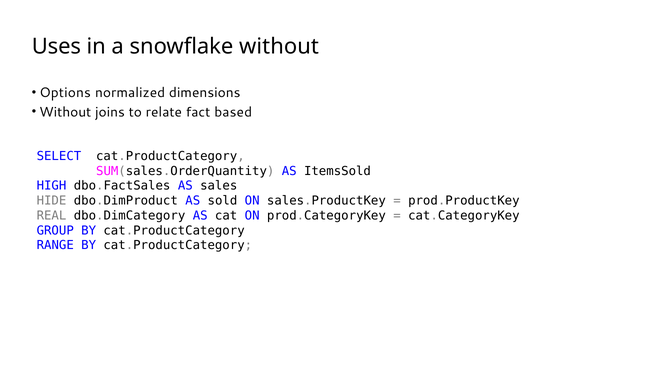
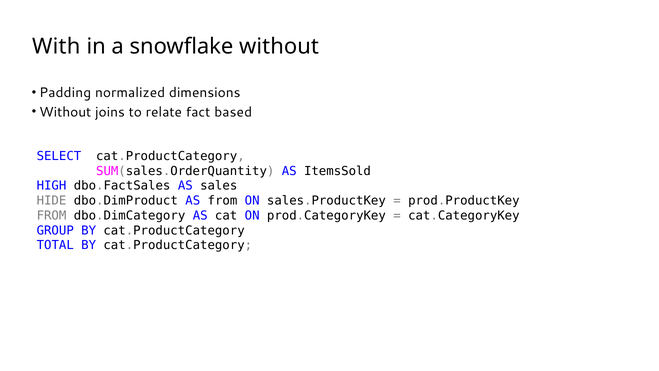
Uses: Uses -> With
Options: Options -> Padding
AS sold: sold -> from
REAL at (52, 215): REAL -> FROM
RANGE: RANGE -> TOTAL
